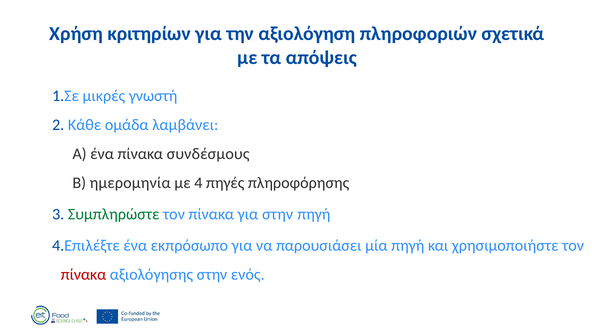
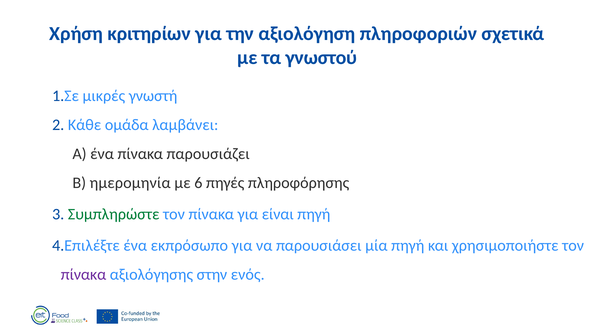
απόψεις: απόψεις -> γνωστού
συνδέσμους: συνδέσμους -> παρουσιάζει
4: 4 -> 6
για στην: στην -> είναι
πίνακα at (84, 275) colour: red -> purple
